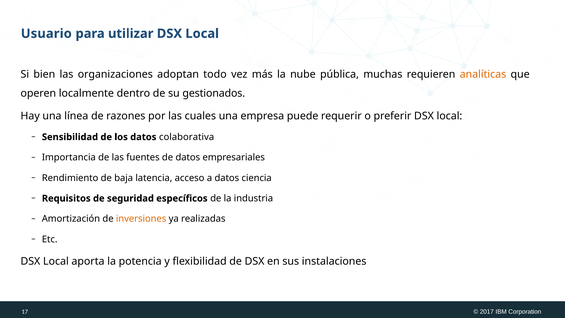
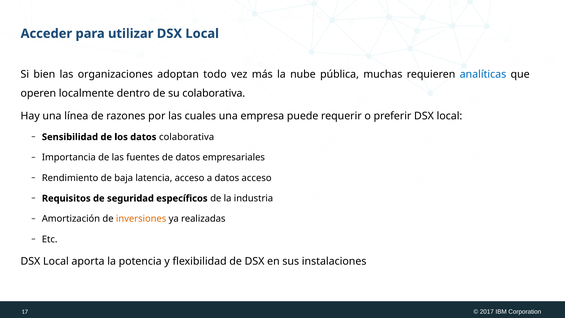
Usuario: Usuario -> Acceder
analíticas colour: orange -> blue
su gestionados: gestionados -> colaborativa
datos ciencia: ciencia -> acceso
